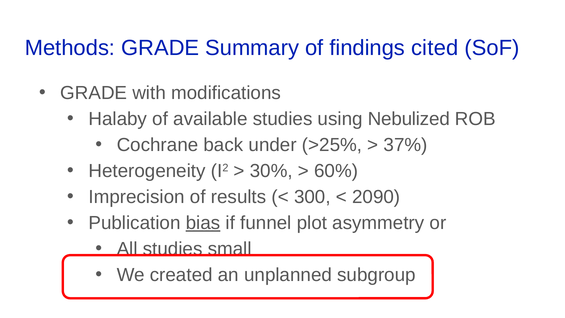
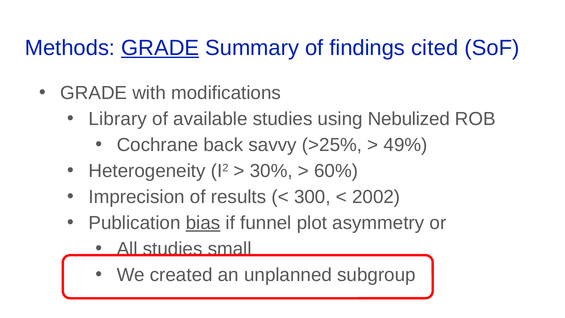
GRADE at (160, 48) underline: none -> present
Halaby: Halaby -> Library
under: under -> savvy
37%: 37% -> 49%
2090: 2090 -> 2002
